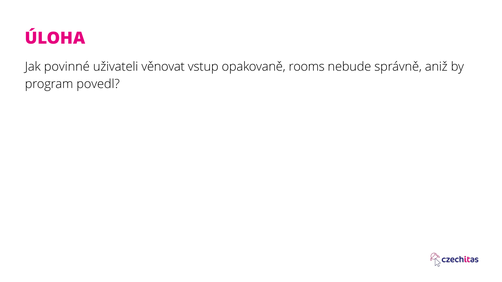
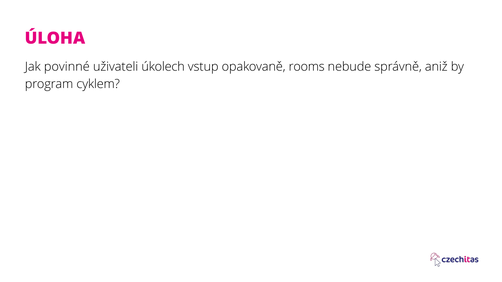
věnovat: věnovat -> úkolech
povedl: povedl -> cyklem
